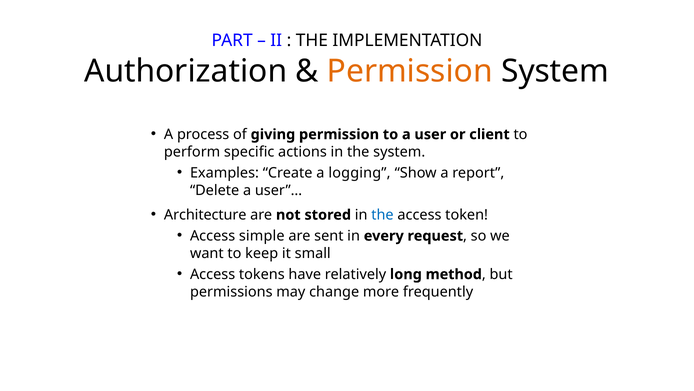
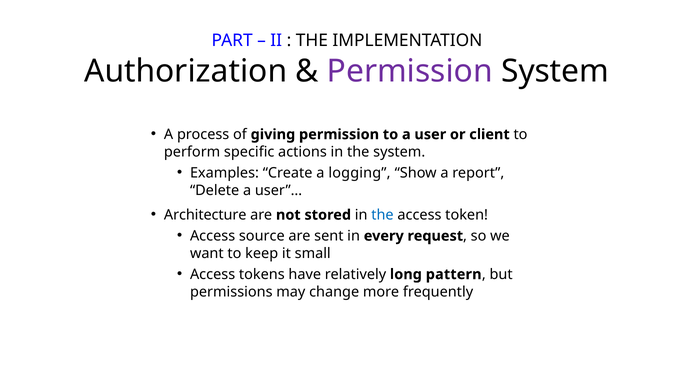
Permission at (410, 71) colour: orange -> purple
simple: simple -> source
method: method -> pattern
